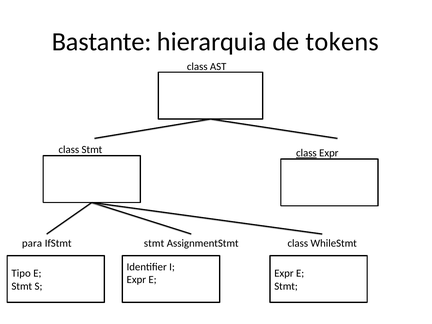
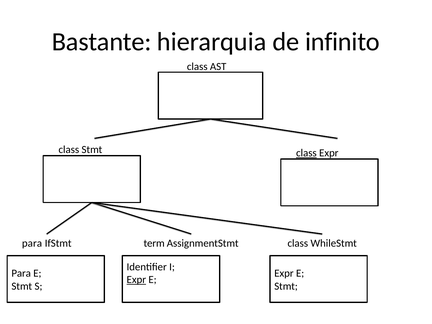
tokens: tokens -> infinito
stmt at (154, 243): stmt -> term
Tipo at (21, 273): Tipo -> Para
Expr at (136, 280) underline: none -> present
